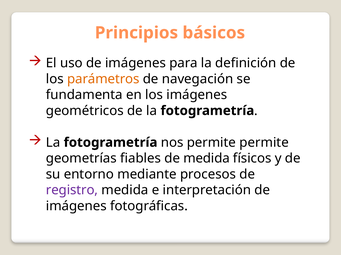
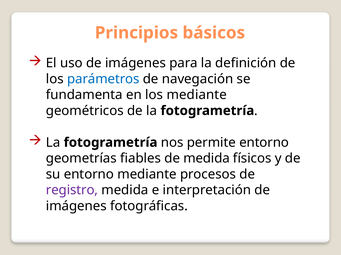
parámetros colour: orange -> blue
los imágenes: imágenes -> mediante
permite permite: permite -> entorno
